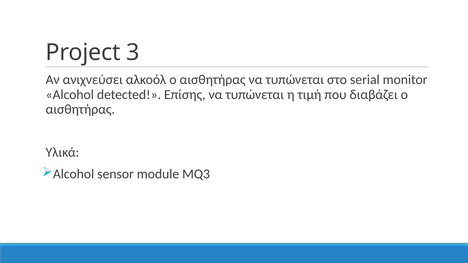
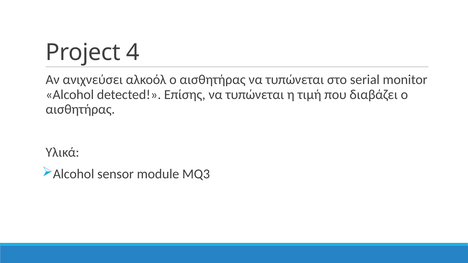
3: 3 -> 4
